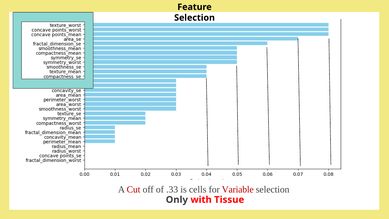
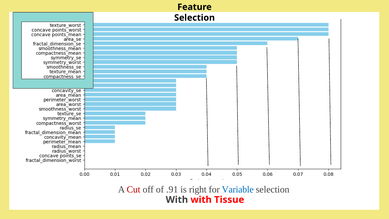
.33: .33 -> .91
cells: cells -> right
Variable colour: red -> blue
Only at (177, 200): Only -> With
